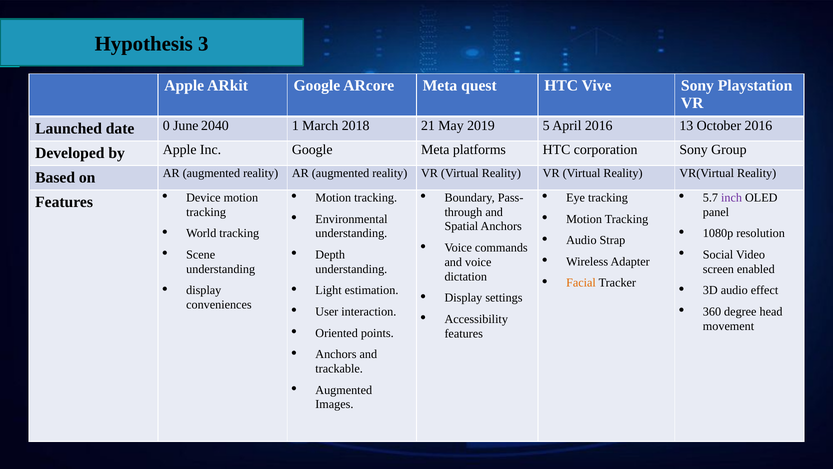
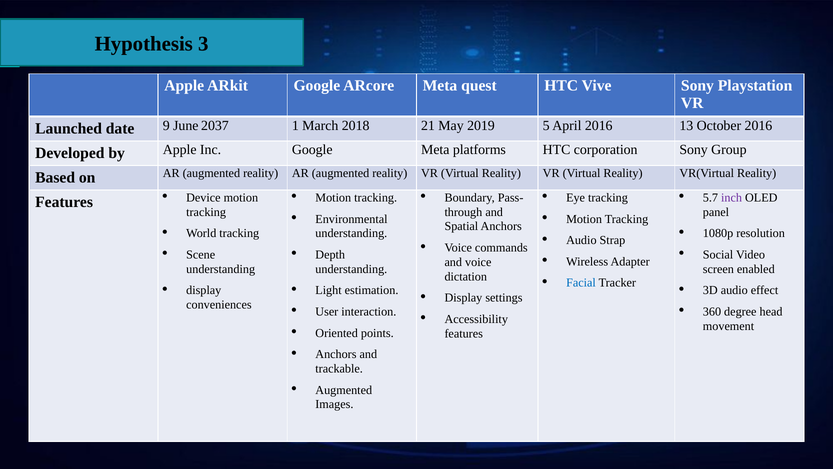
0: 0 -> 9
2040: 2040 -> 2037
Facial colour: orange -> blue
